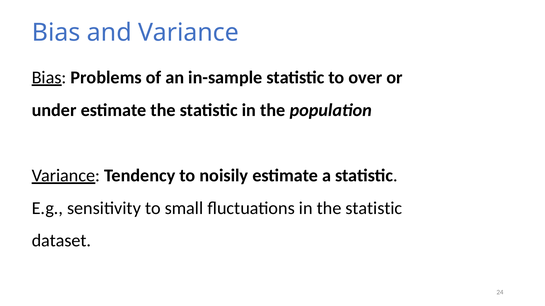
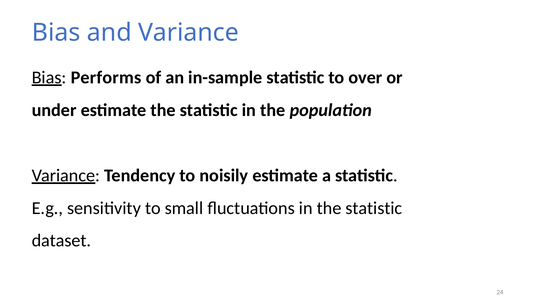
Problems: Problems -> Performs
